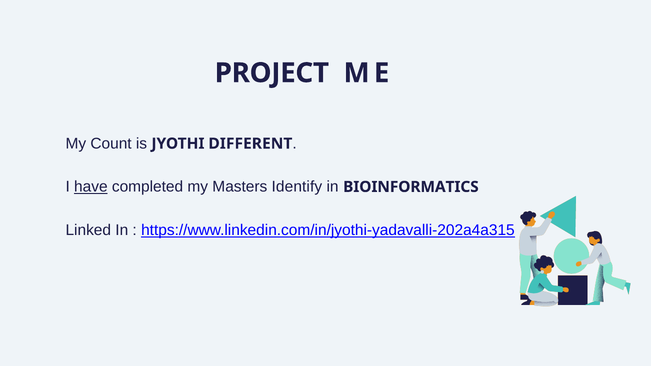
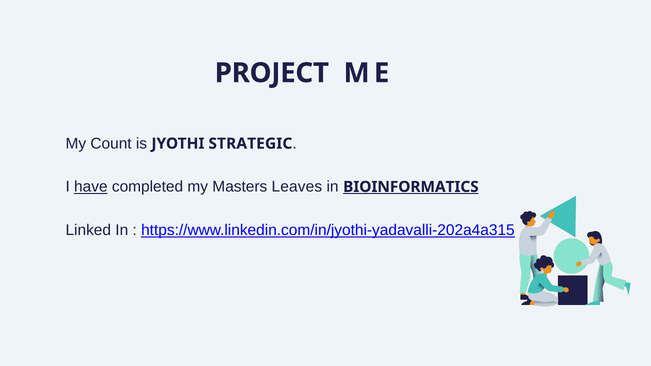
DIFFERENT: DIFFERENT -> STRATEGIC
Identify: Identify -> Leaves
BIOINFORMATICS underline: none -> present
